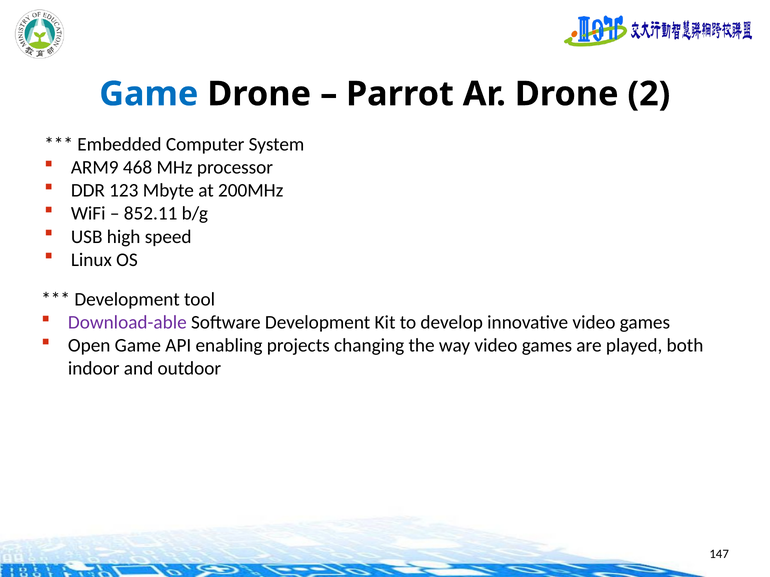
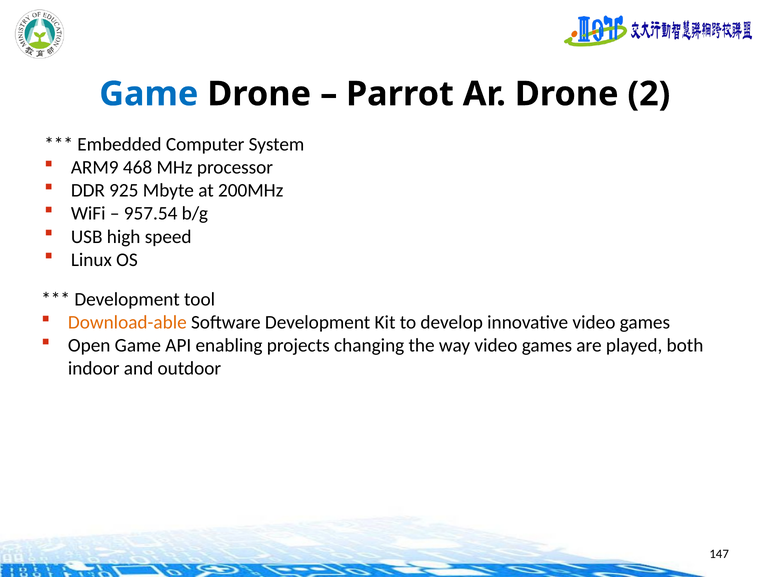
123: 123 -> 925
852.11: 852.11 -> 957.54
Download-able colour: purple -> orange
